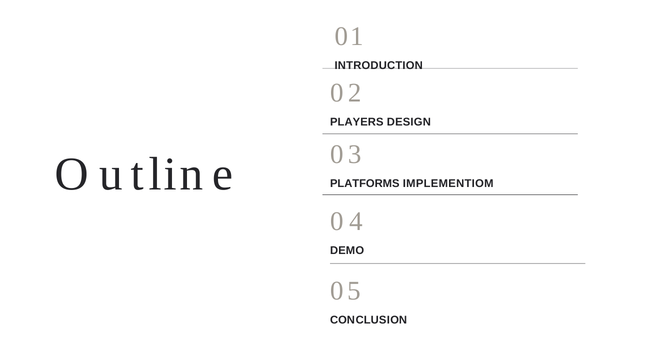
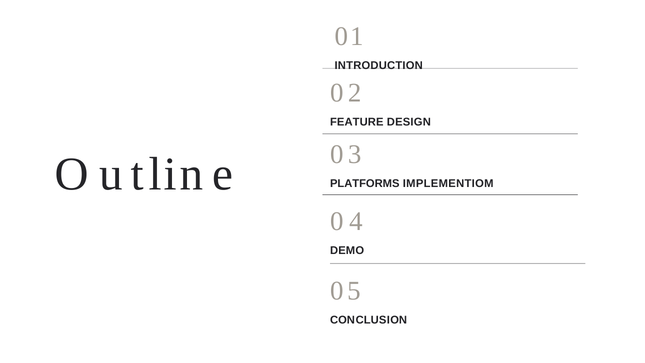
PLAYERS: PLAYERS -> FEATURE
